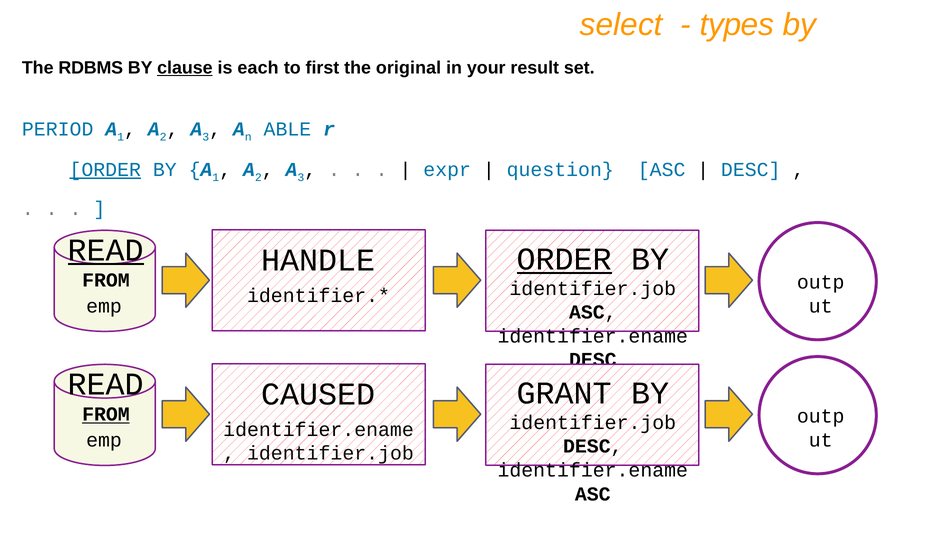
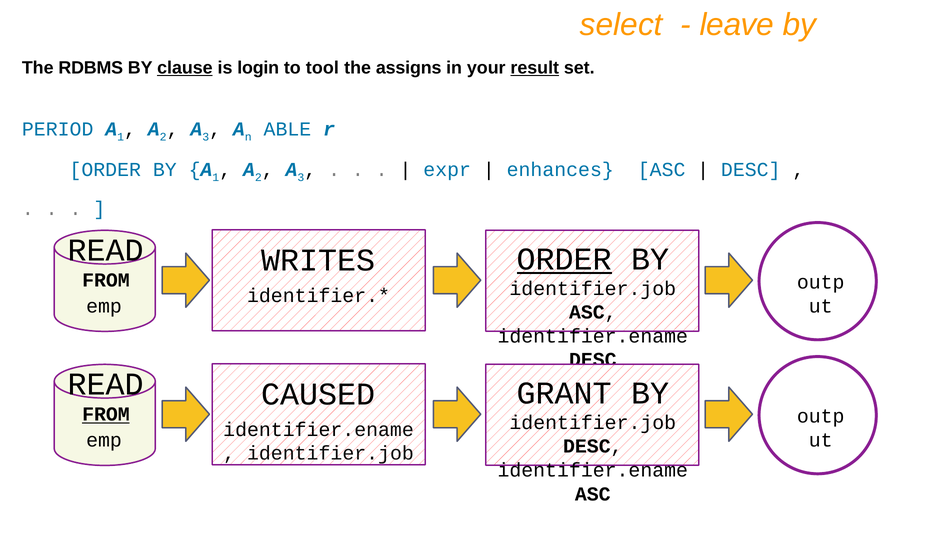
types: types -> leave
each: each -> login
first: first -> tool
original: original -> assigns
result underline: none -> present
ORDER at (105, 170) underline: present -> none
question: question -> enhances
READ at (106, 250) underline: present -> none
HANDLE: HANDLE -> WRITES
